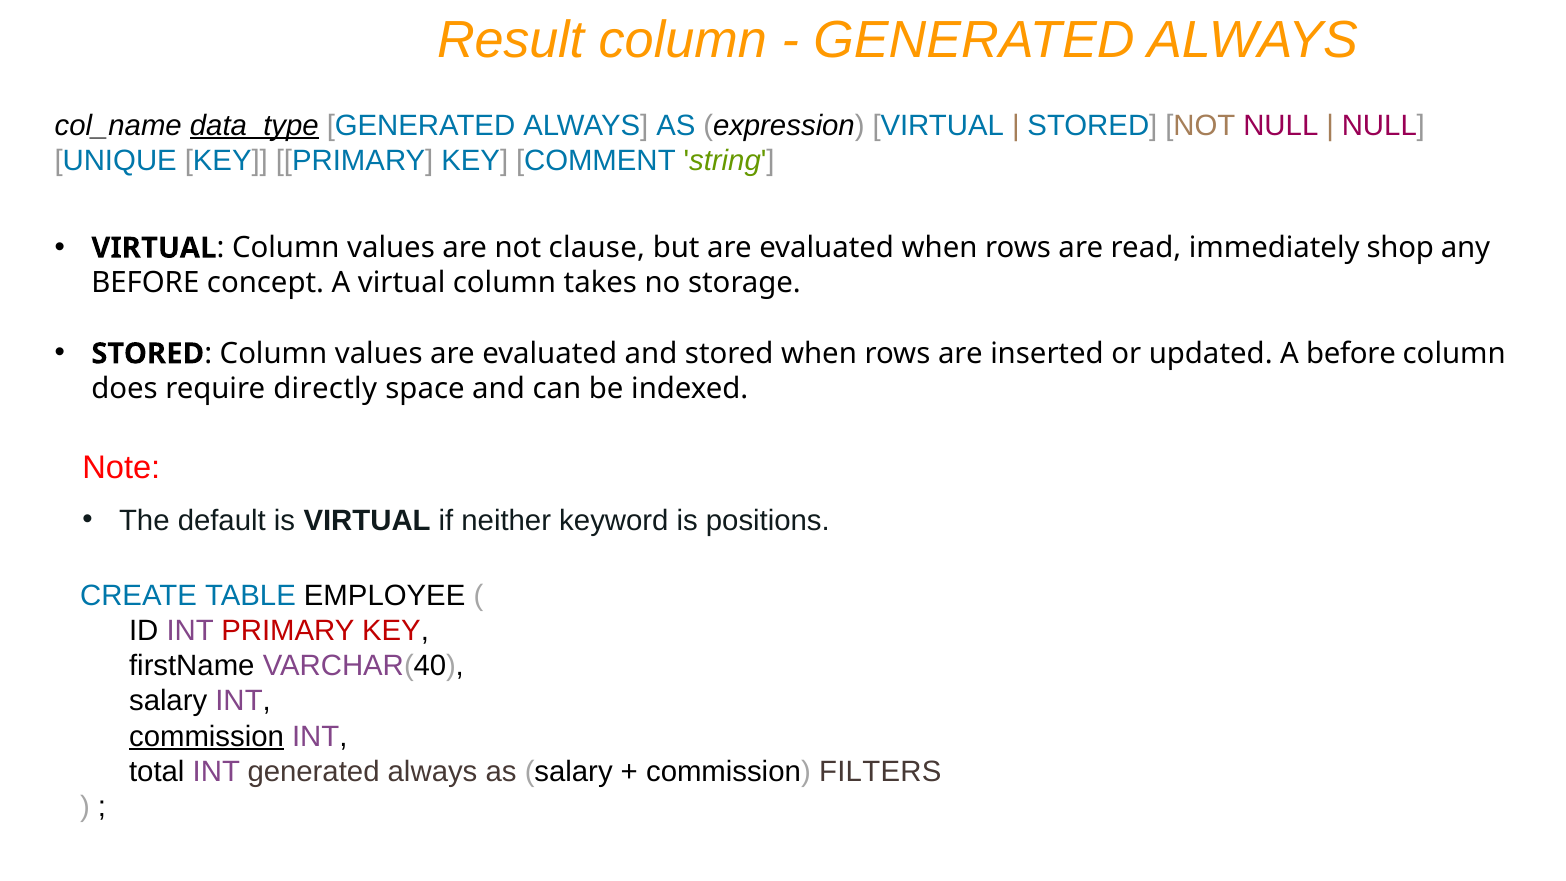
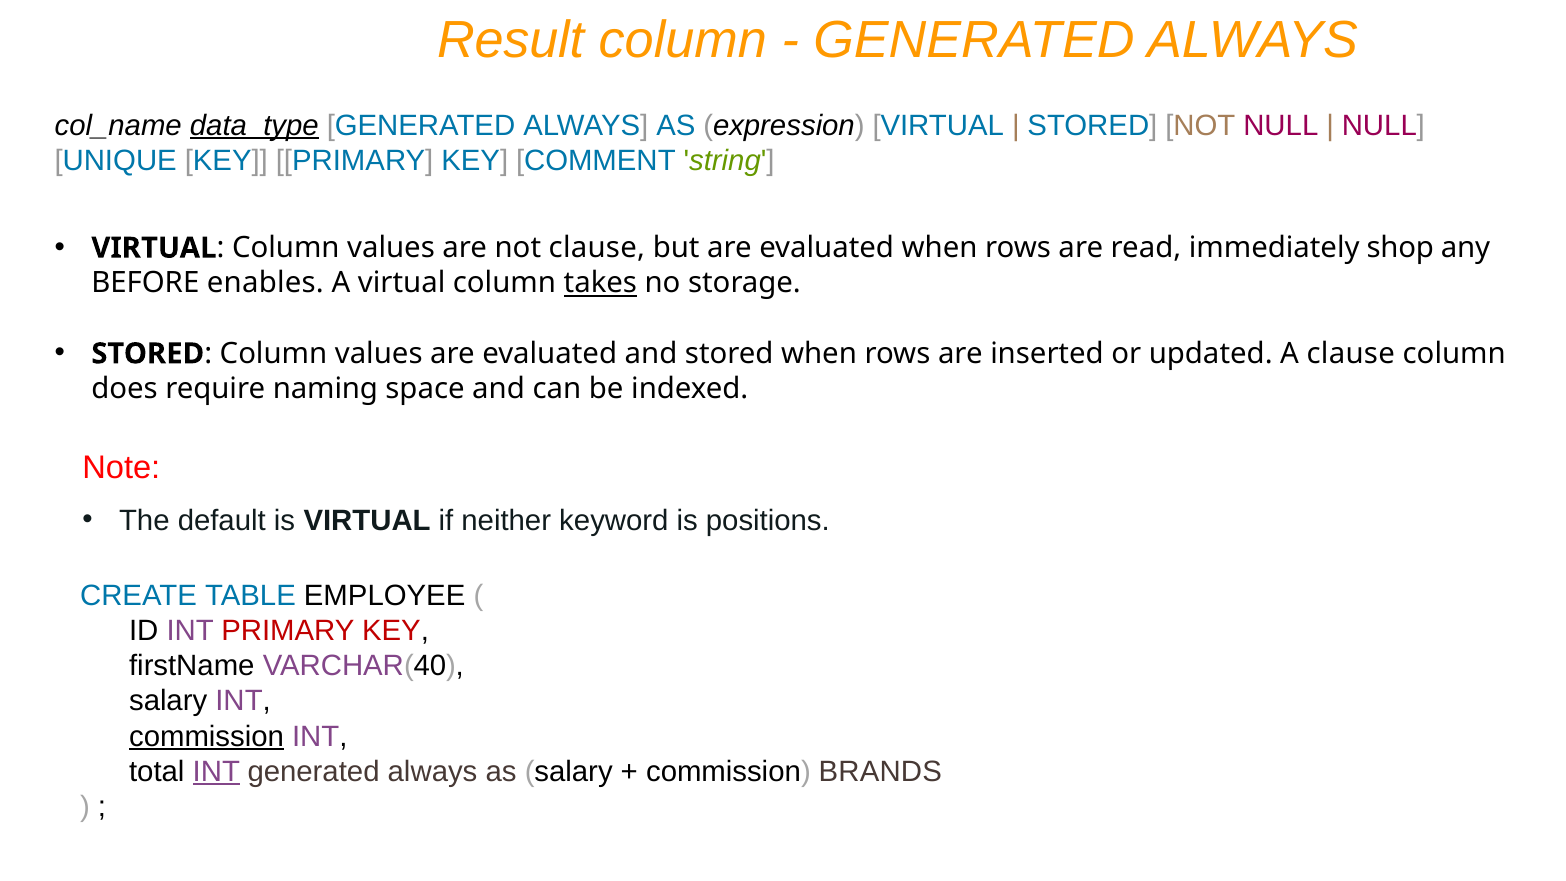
concept: concept -> enables
takes underline: none -> present
A before: before -> clause
directly: directly -> naming
INT at (216, 771) underline: none -> present
FILTERS: FILTERS -> BRANDS
